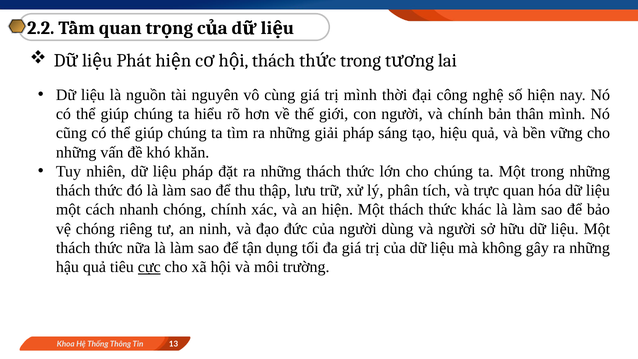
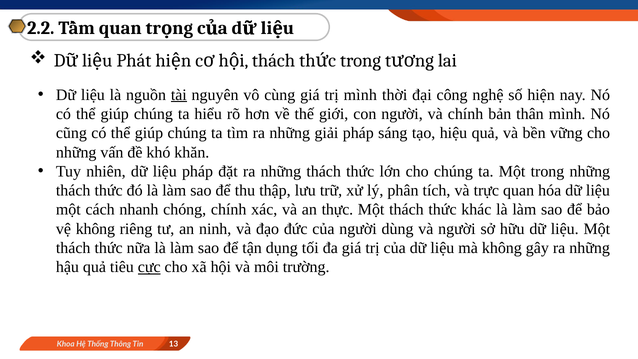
tài underline: none -> present
an hiện: hiện -> thực
vệ chóng: chóng -> không
